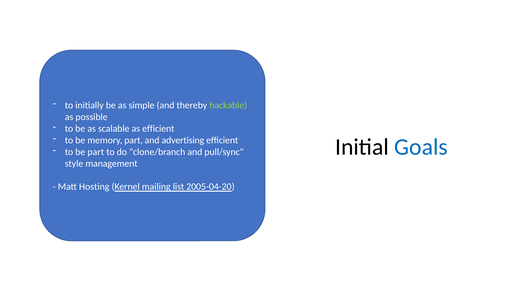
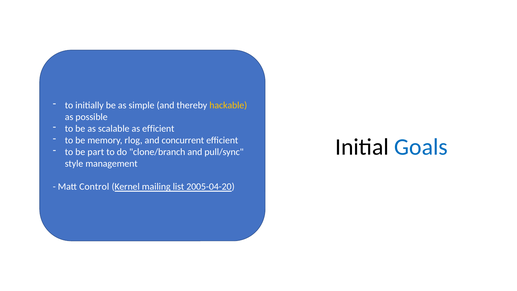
hackable colour: light green -> yellow
memory part: part -> rlog
advertising: advertising -> concurrent
Hosting: Hosting -> Control
